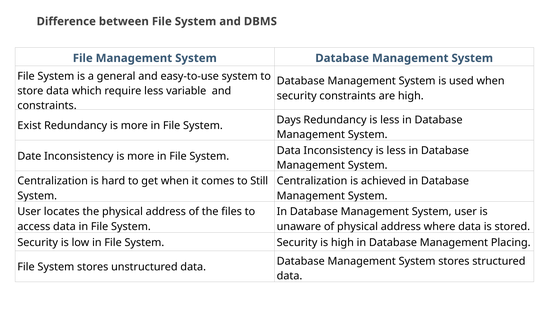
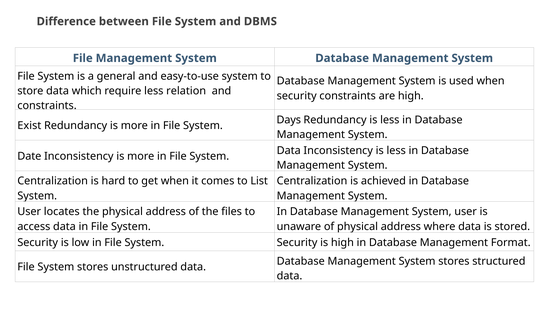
variable: variable -> relation
Still: Still -> List
Placing: Placing -> Format
